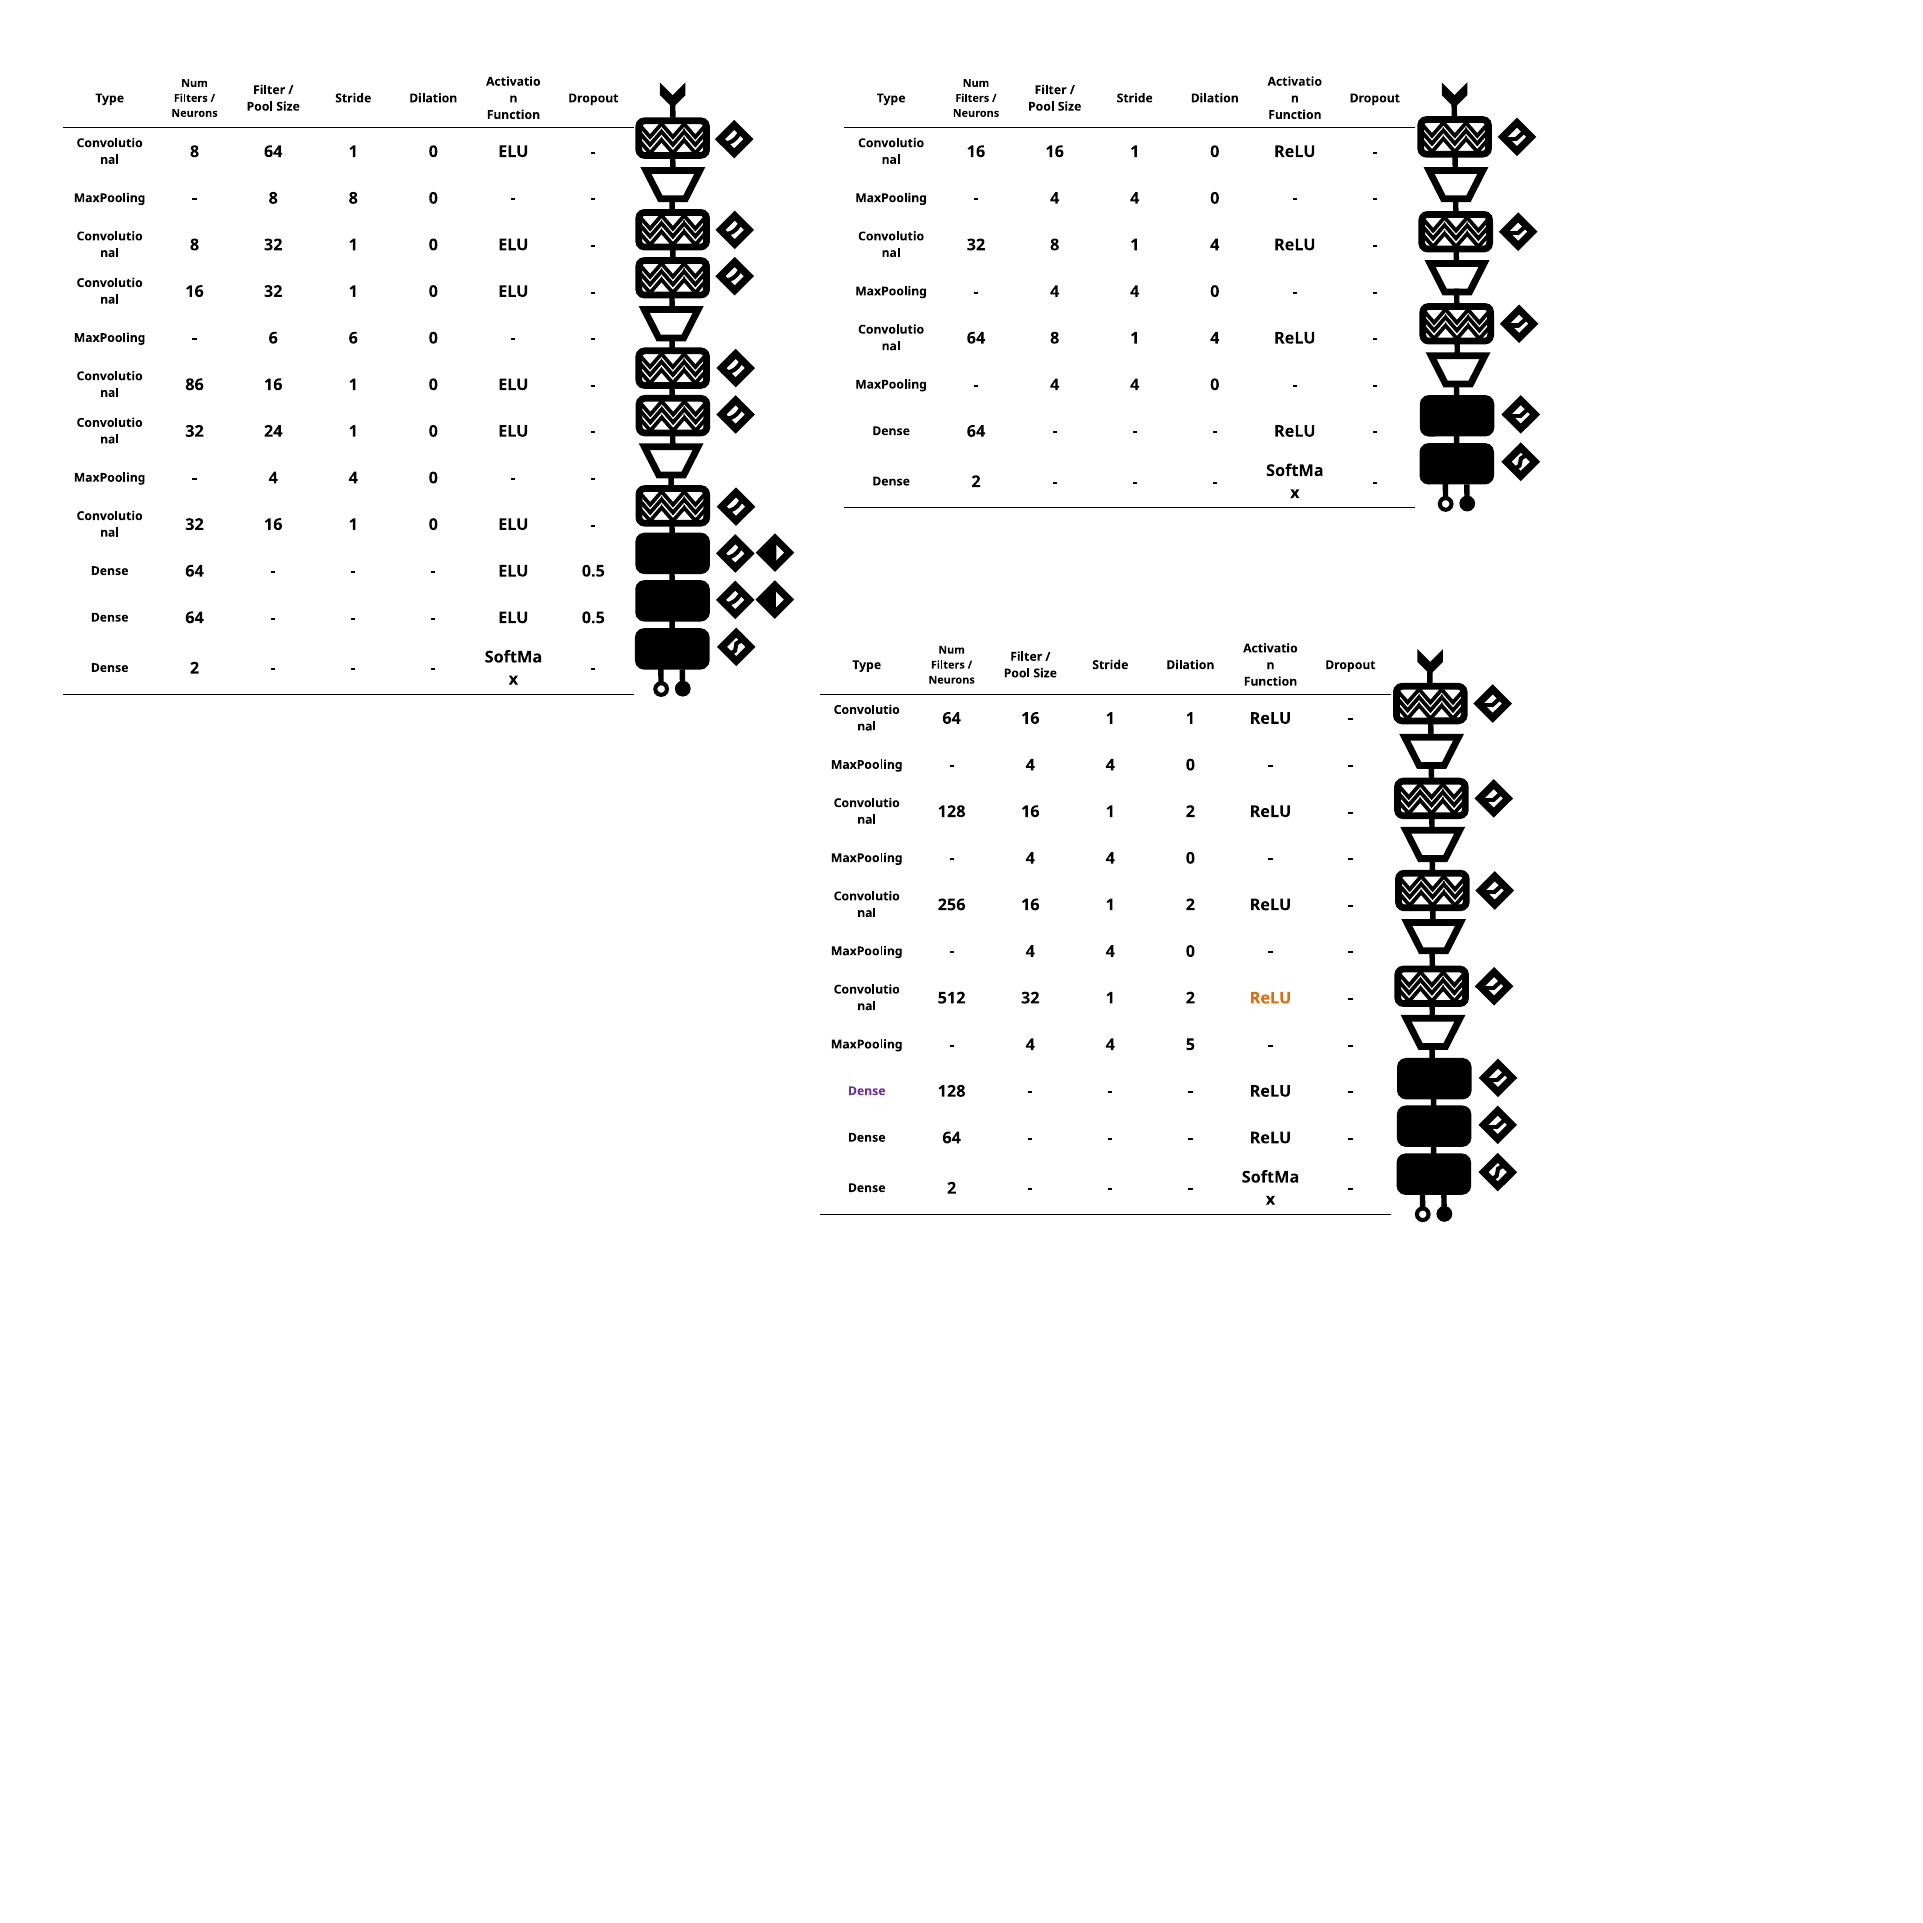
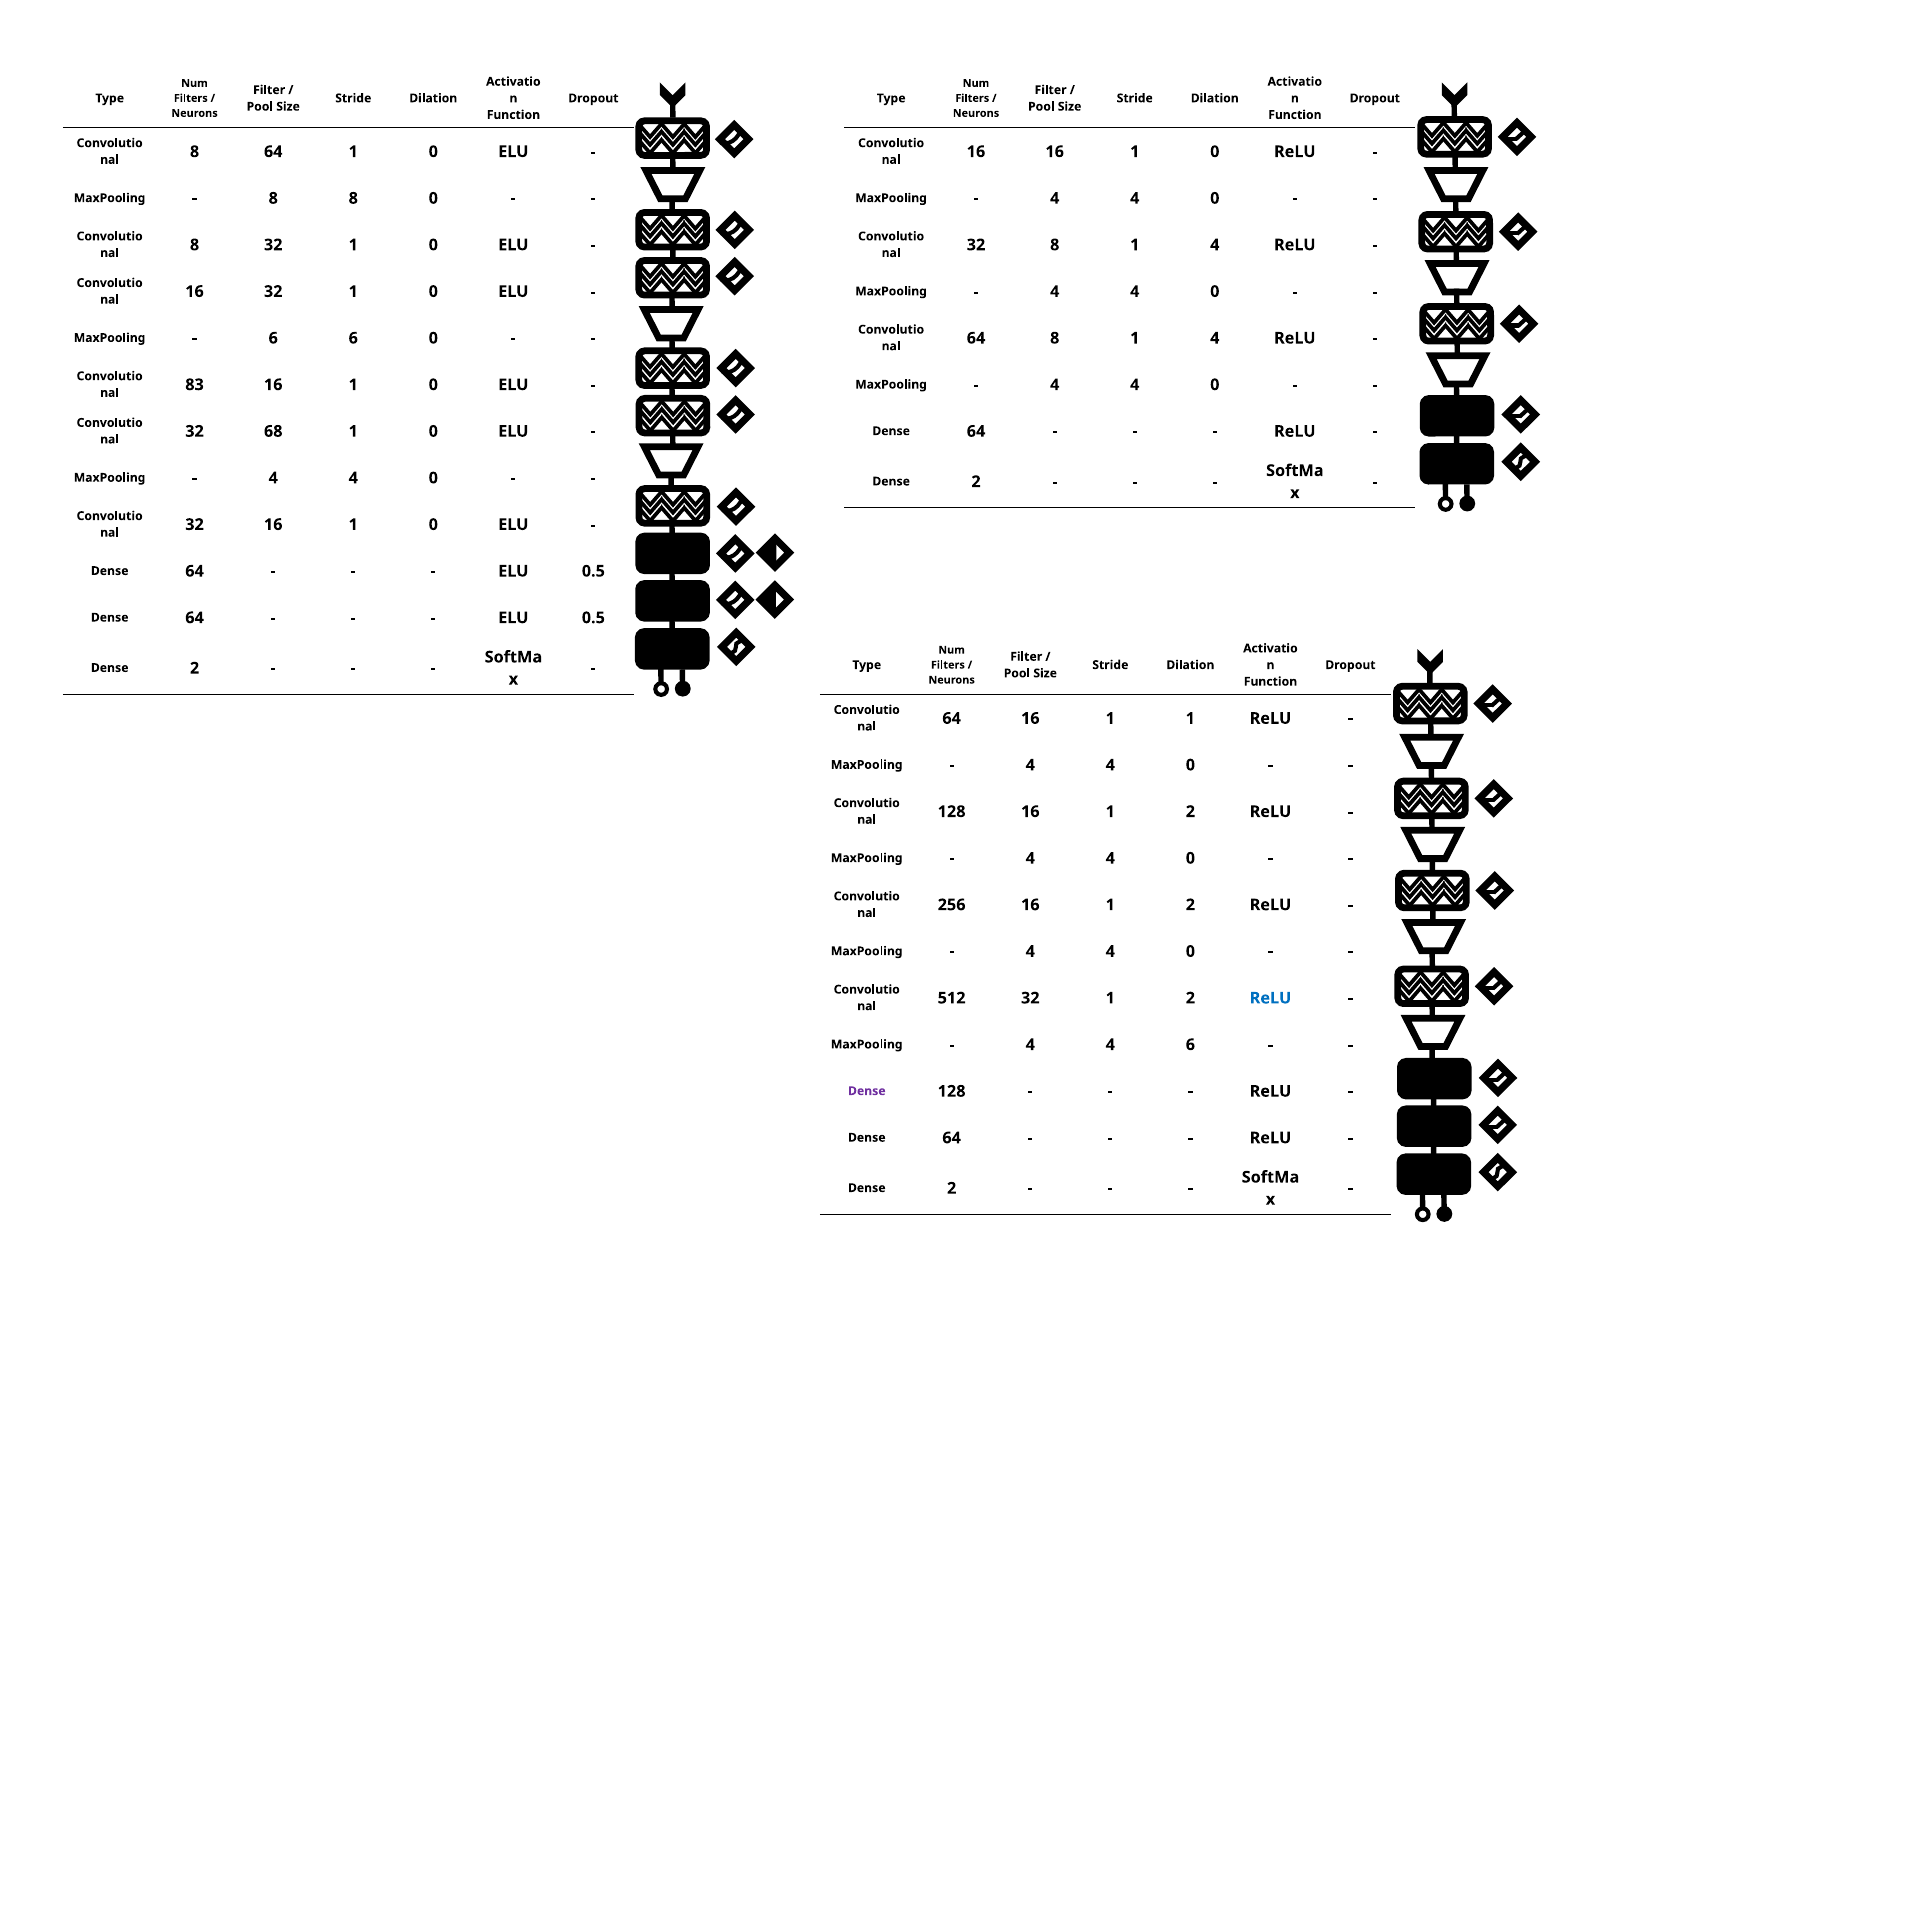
86: 86 -> 83
24: 24 -> 68
ReLU at (1270, 998) colour: orange -> blue
4 5: 5 -> 6
